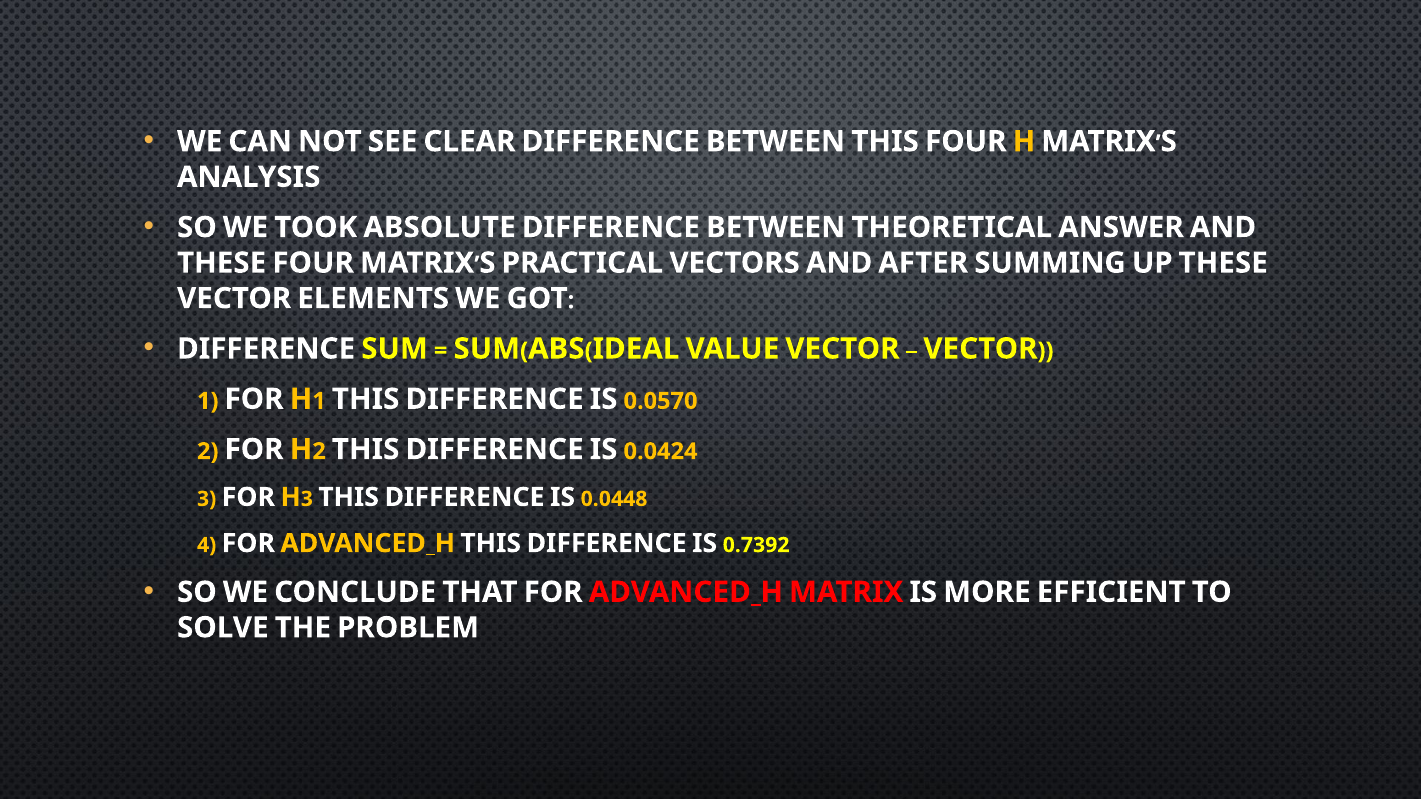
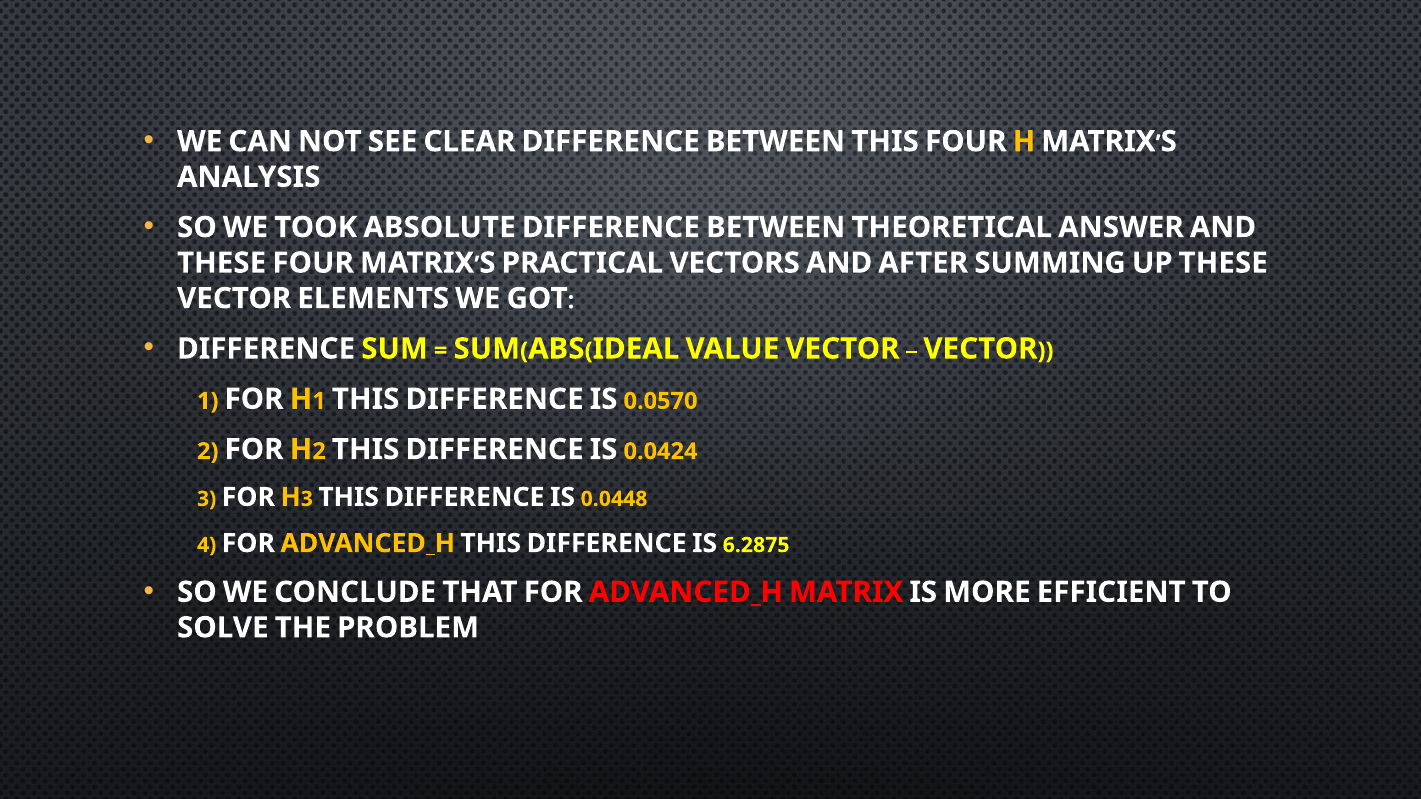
0.7392: 0.7392 -> 6.2875
